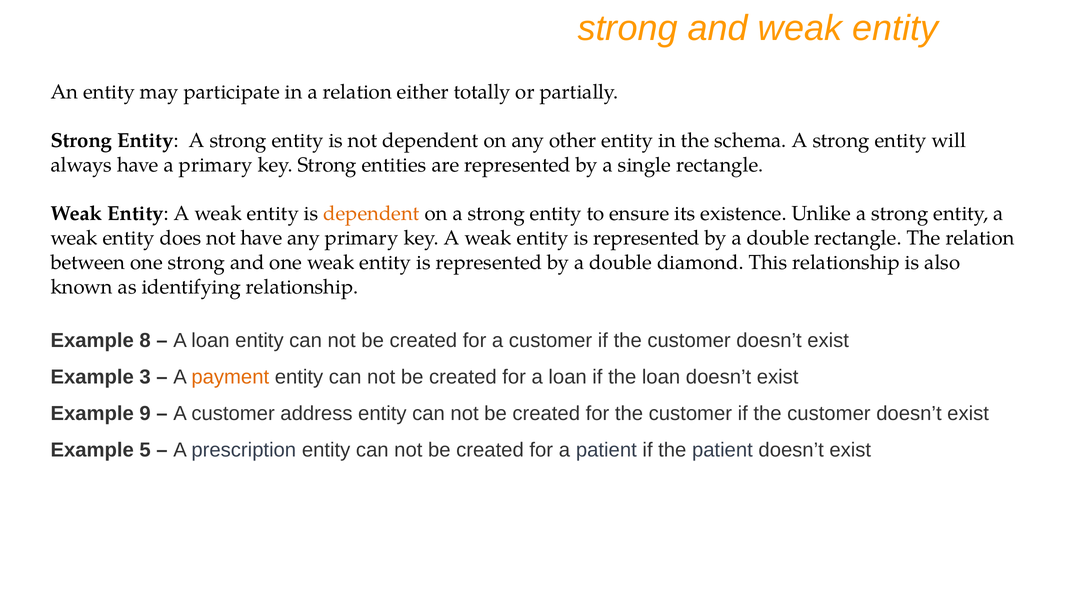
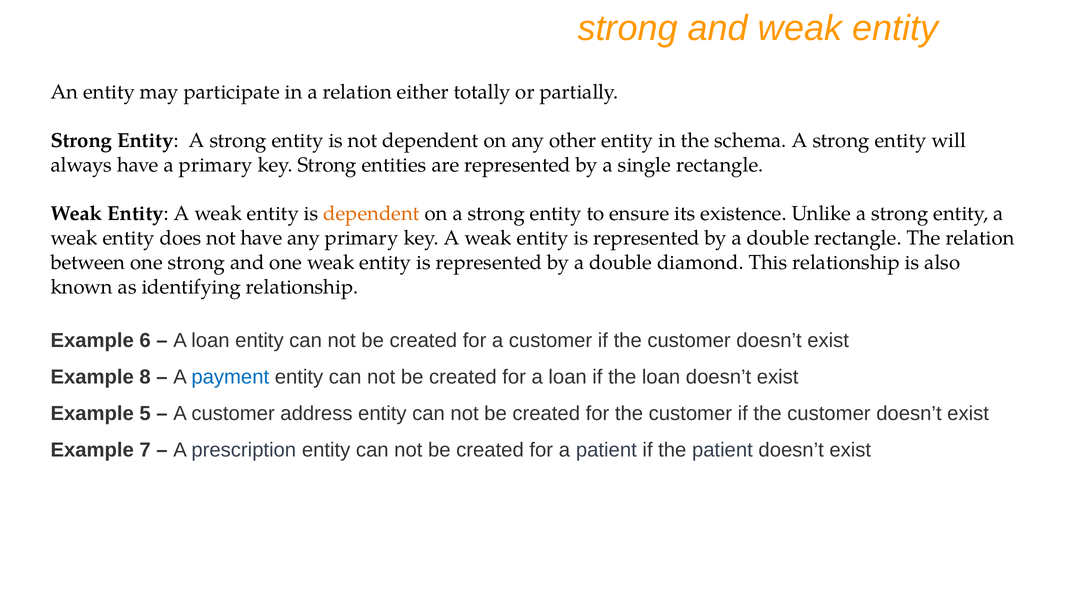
8: 8 -> 6
3: 3 -> 8
payment colour: orange -> blue
9: 9 -> 5
5: 5 -> 7
